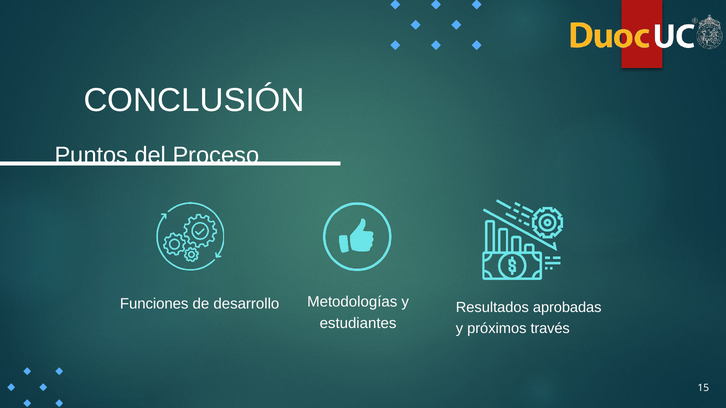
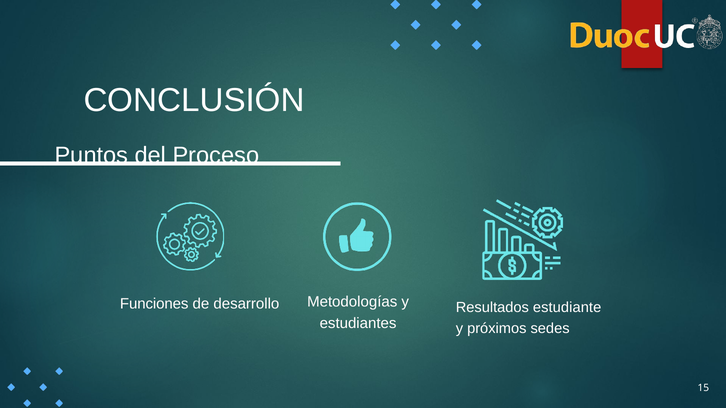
aprobadas: aprobadas -> estudiante
través: través -> sedes
